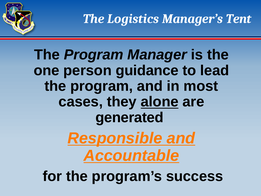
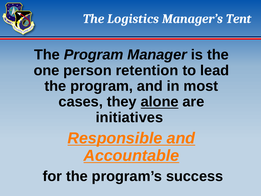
guidance: guidance -> retention
generated: generated -> initiatives
